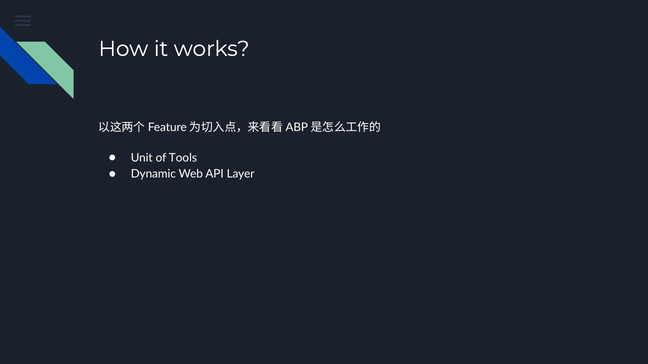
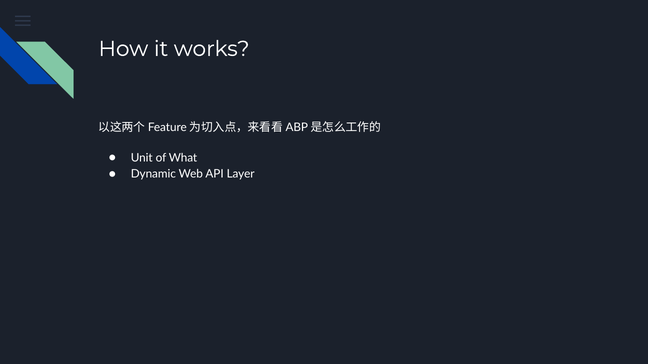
Tools: Tools -> What
